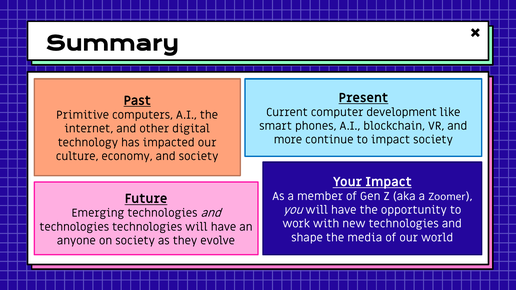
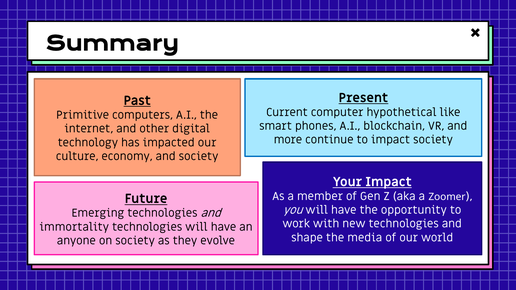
development: development -> hypothetical
technologies at (74, 227): technologies -> immortality
